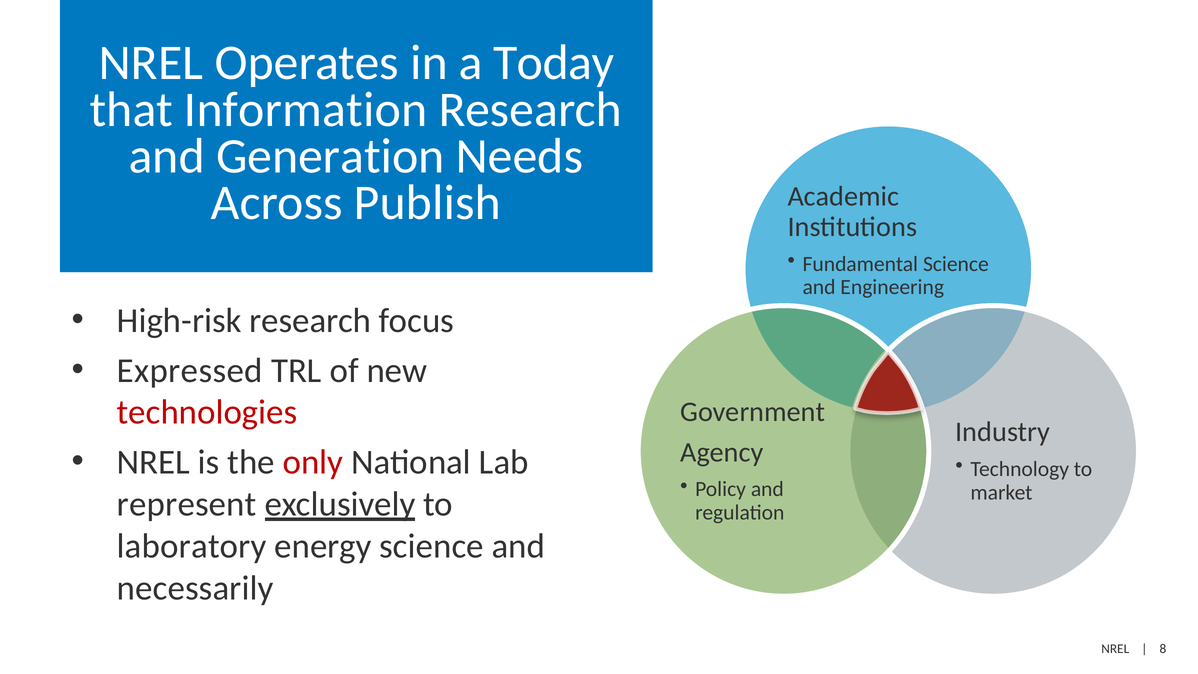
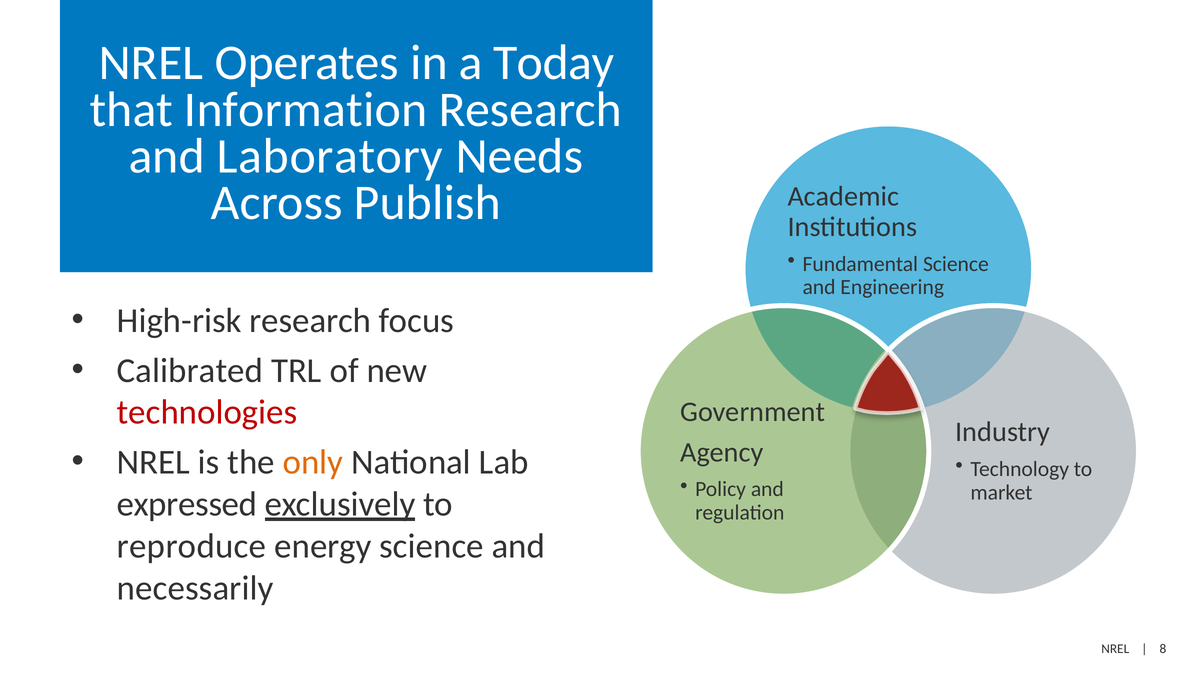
Generation: Generation -> Laboratory
Expressed: Expressed -> Calibrated
only colour: red -> orange
represent: represent -> expressed
laboratory: laboratory -> reproduce
